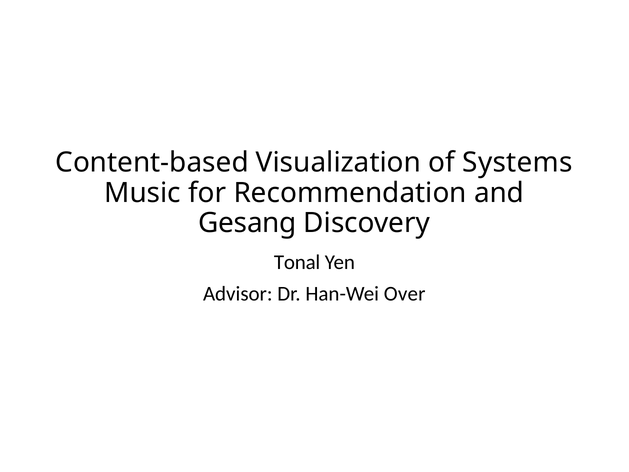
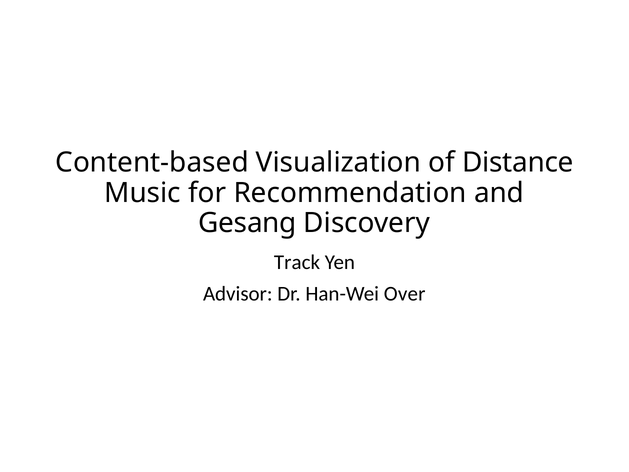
Systems: Systems -> Distance
Tonal: Tonal -> Track
